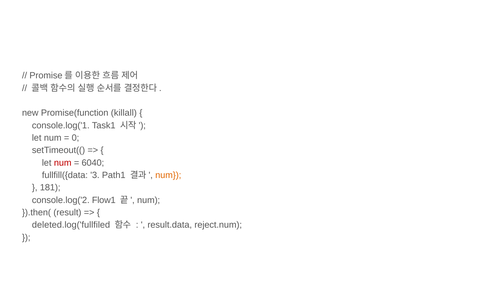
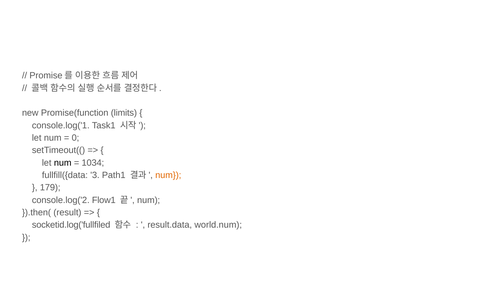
killall: killall -> limits
num at (63, 163) colour: red -> black
6040: 6040 -> 1034
181: 181 -> 179
deleted.log('fullfiled: deleted.log('fullfiled -> socketid.log('fullfiled
reject.num: reject.num -> world.num
